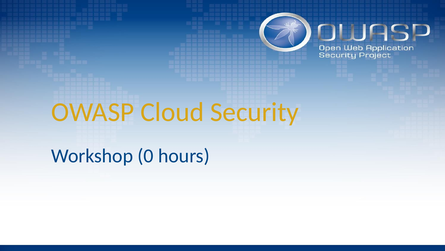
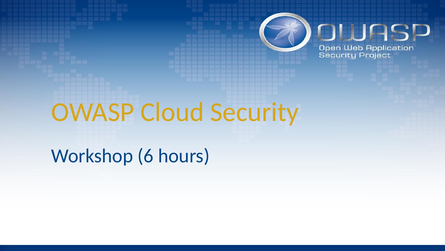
0: 0 -> 6
